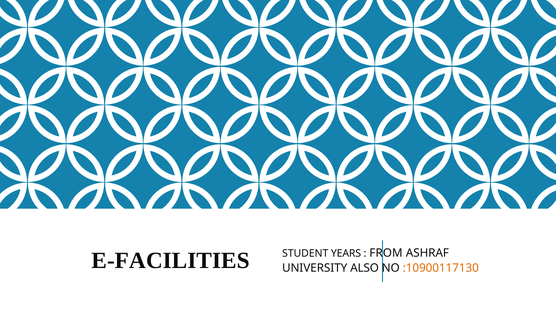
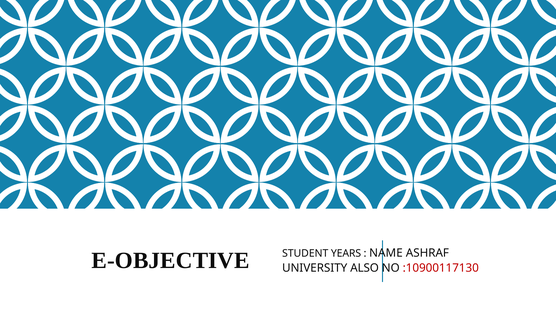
E-FACILITIES: E-FACILITIES -> E-OBJECTIVE
FROM: FROM -> NAME
:10900117130 colour: orange -> red
